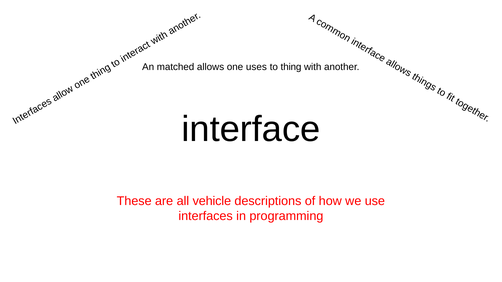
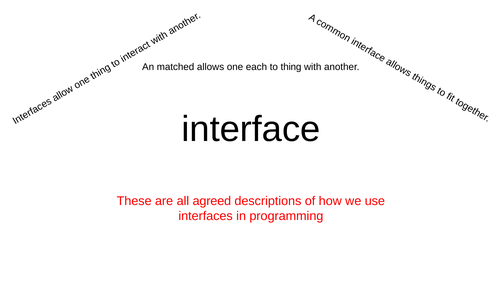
uses: uses -> each
vehicle: vehicle -> agreed
